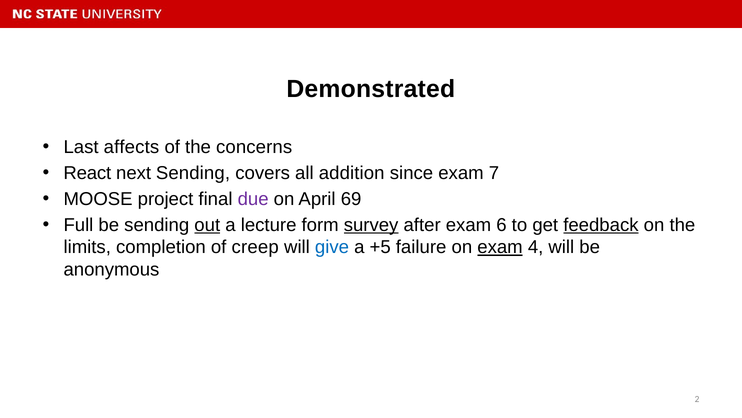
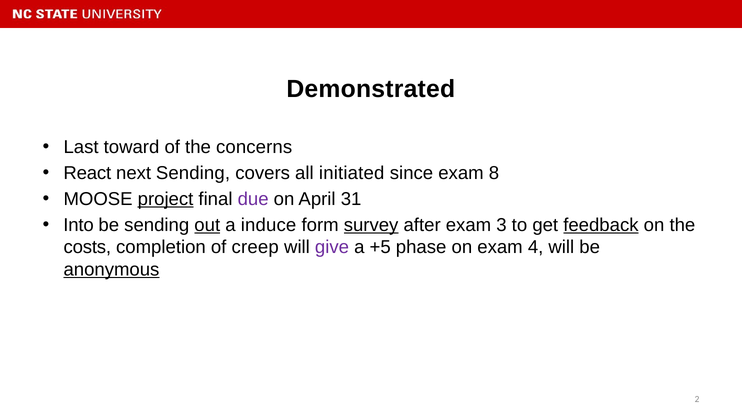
affects: affects -> toward
addition: addition -> initiated
7: 7 -> 8
project underline: none -> present
69: 69 -> 31
Full: Full -> Into
lecture: lecture -> induce
6: 6 -> 3
limits: limits -> costs
give colour: blue -> purple
failure: failure -> phase
exam at (500, 247) underline: present -> none
anonymous underline: none -> present
